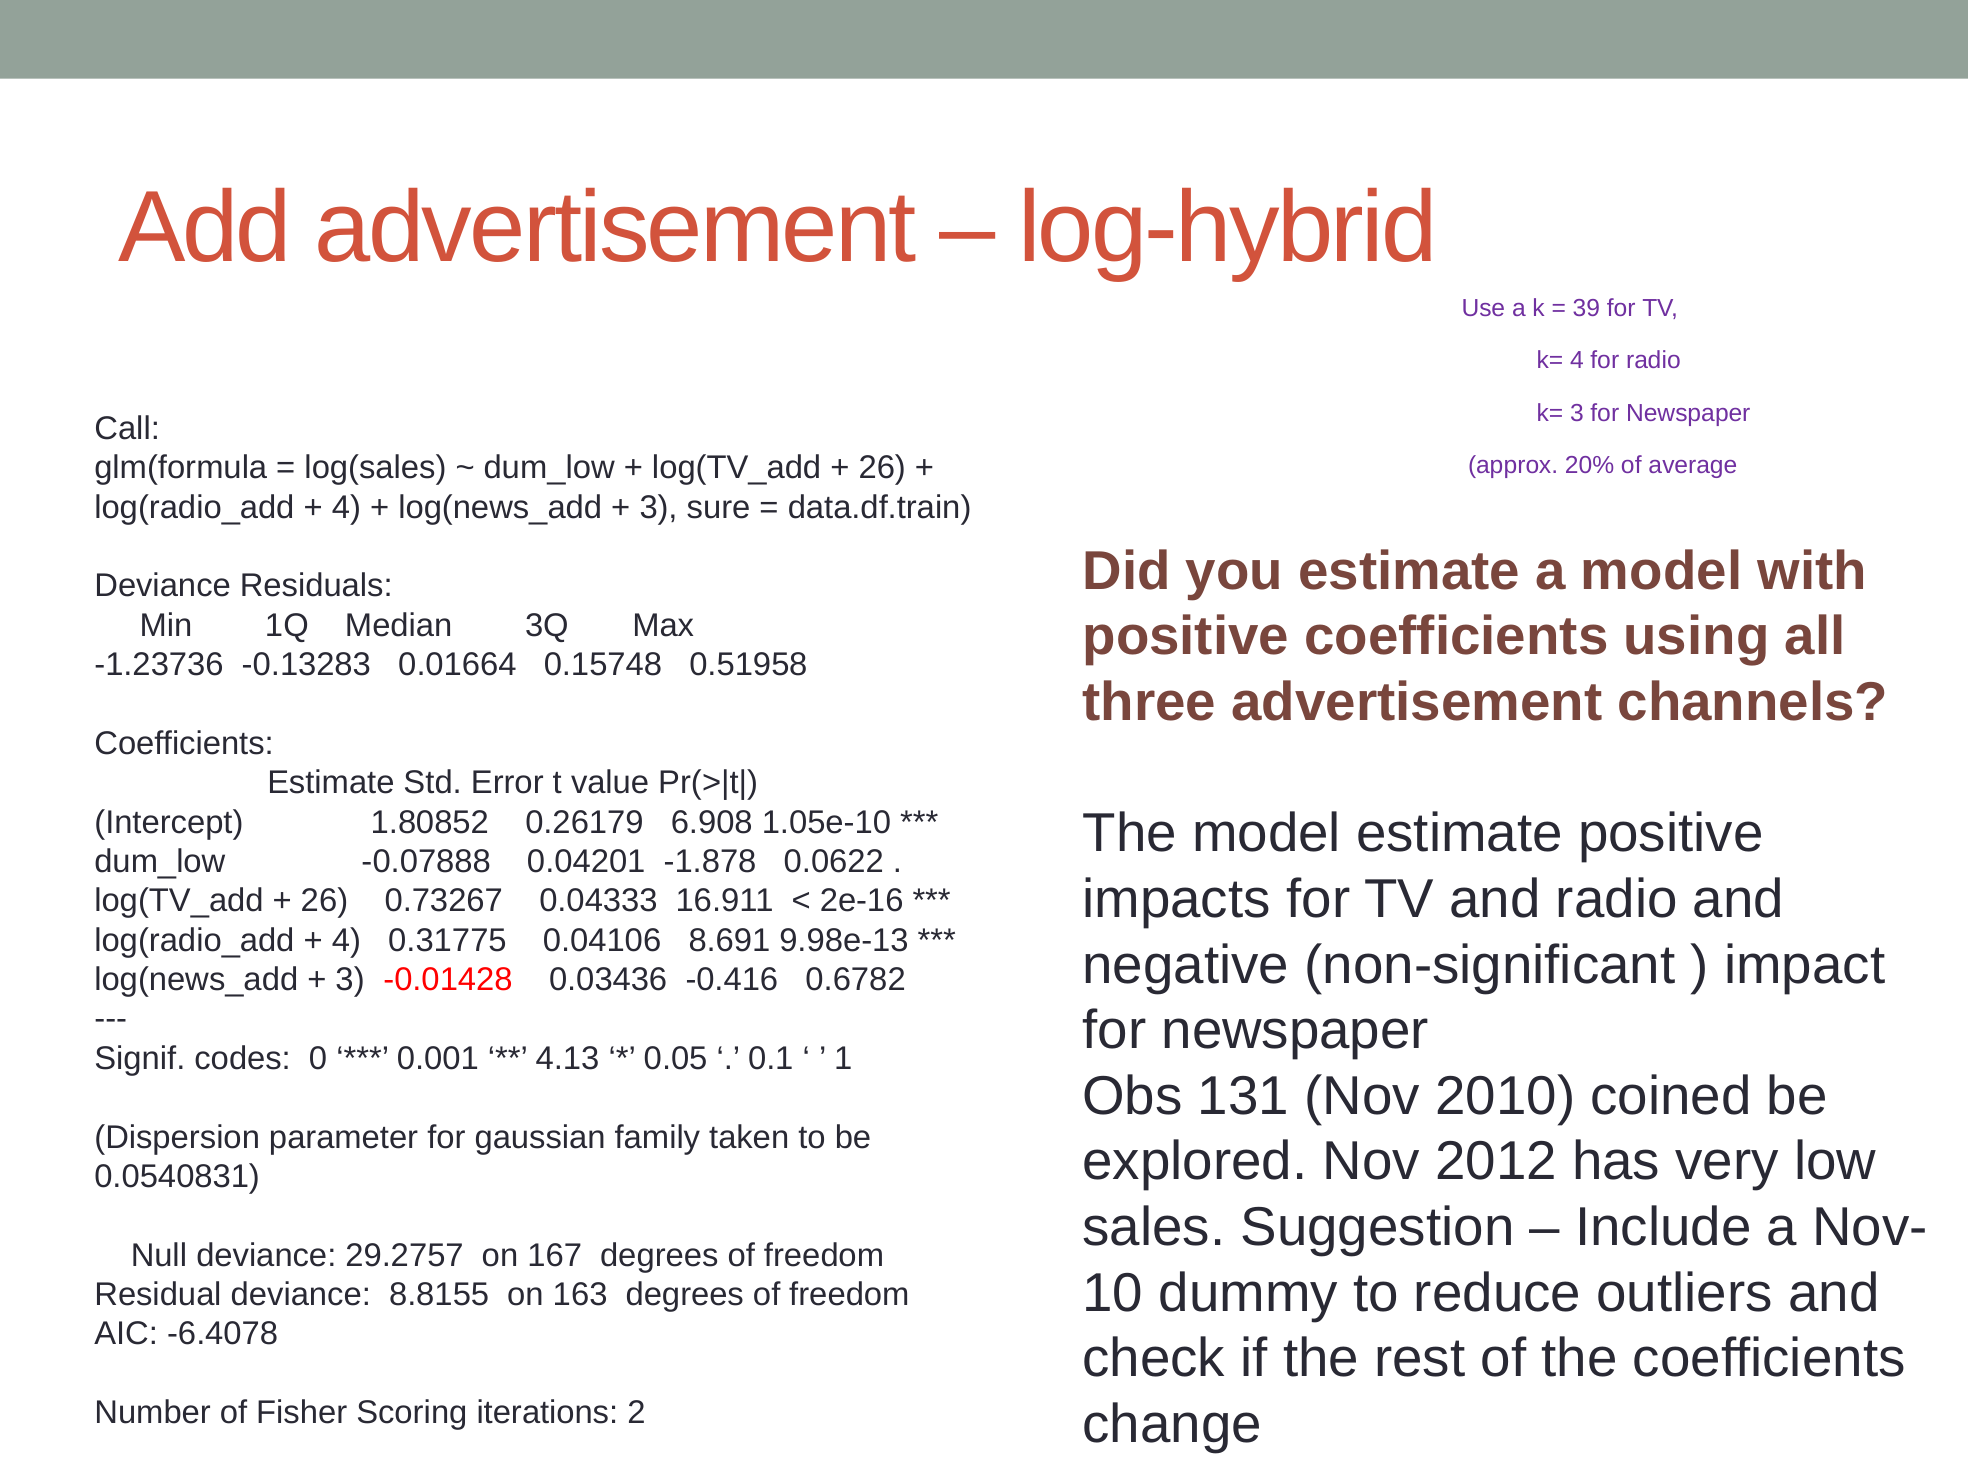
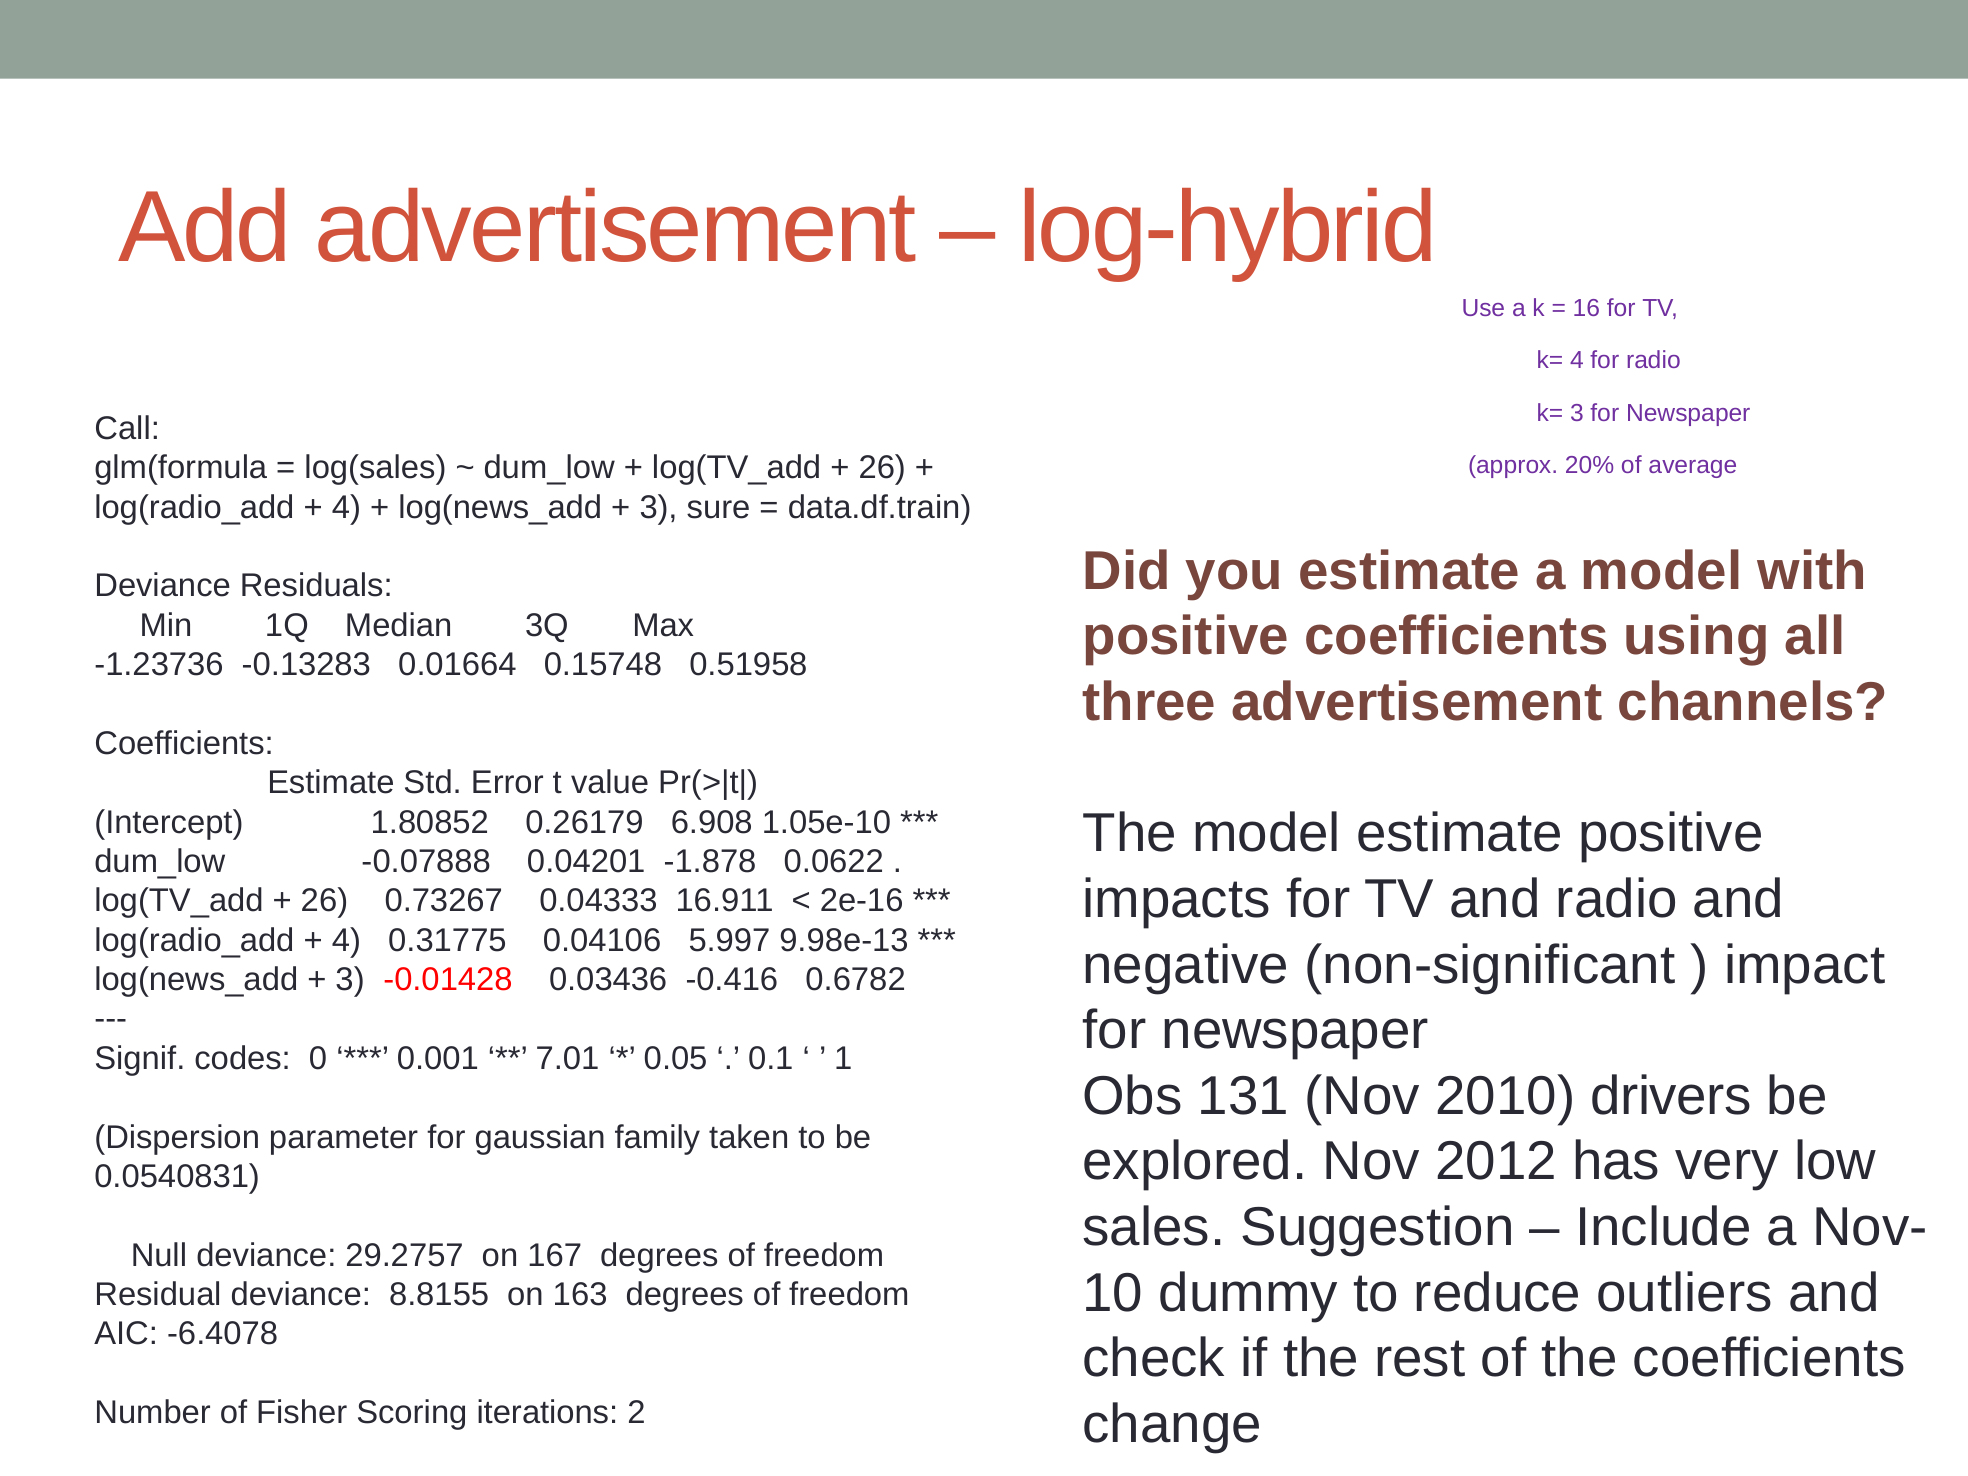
39: 39 -> 16
8.691: 8.691 -> 5.997
4.13: 4.13 -> 7.01
coined: coined -> drivers
